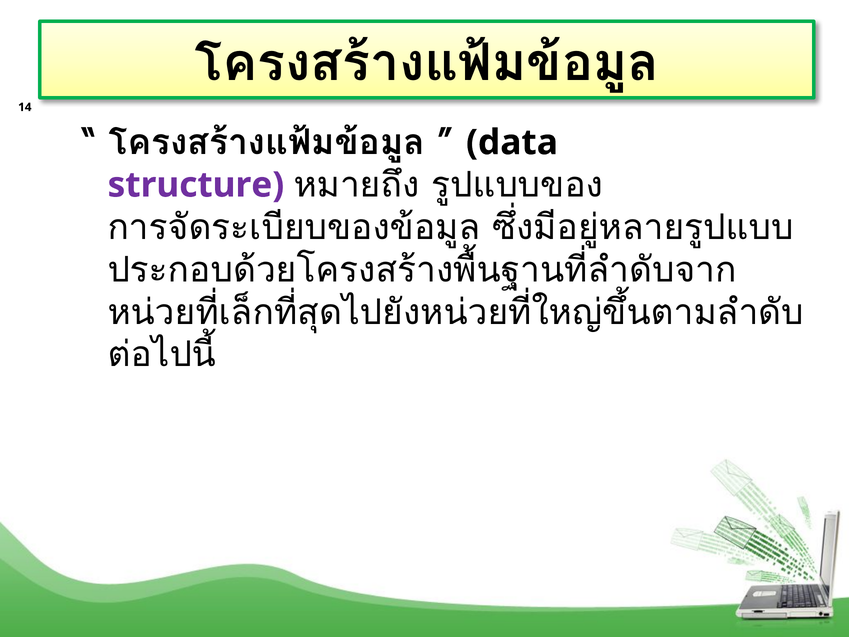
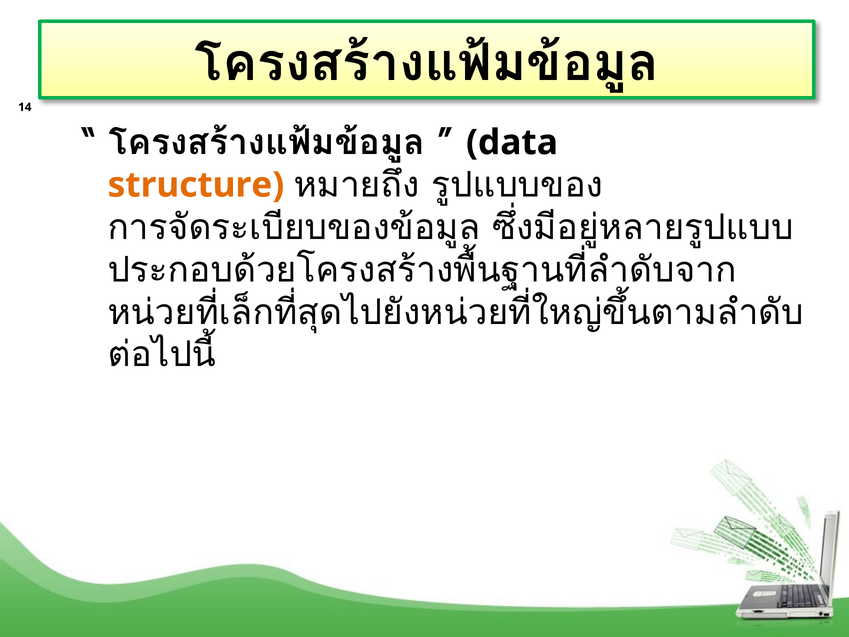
structure colour: purple -> orange
